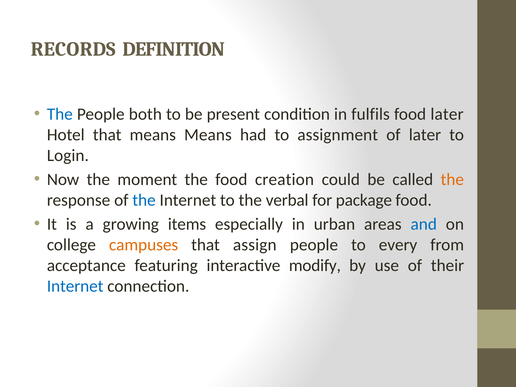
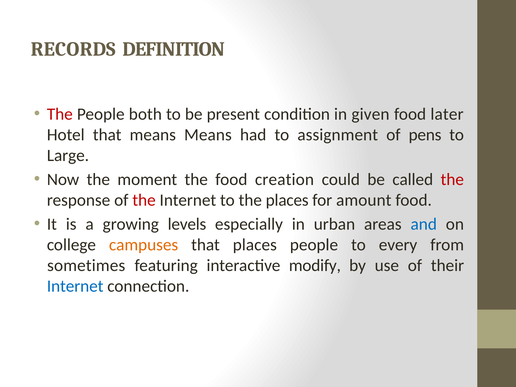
The at (60, 114) colour: blue -> red
fulfils: fulfils -> given
of later: later -> pens
Login: Login -> Large
the at (452, 179) colour: orange -> red
the at (144, 200) colour: blue -> red
the verbal: verbal -> places
package: package -> amount
items: items -> levels
that assign: assign -> places
acceptance: acceptance -> sometimes
